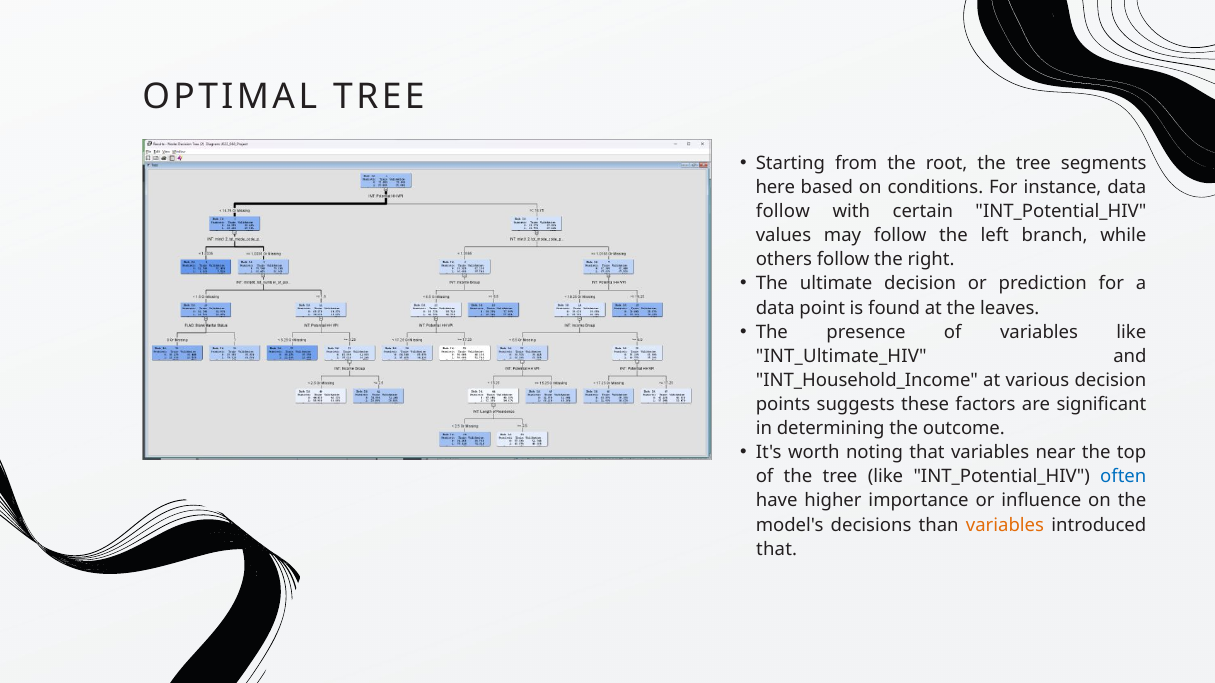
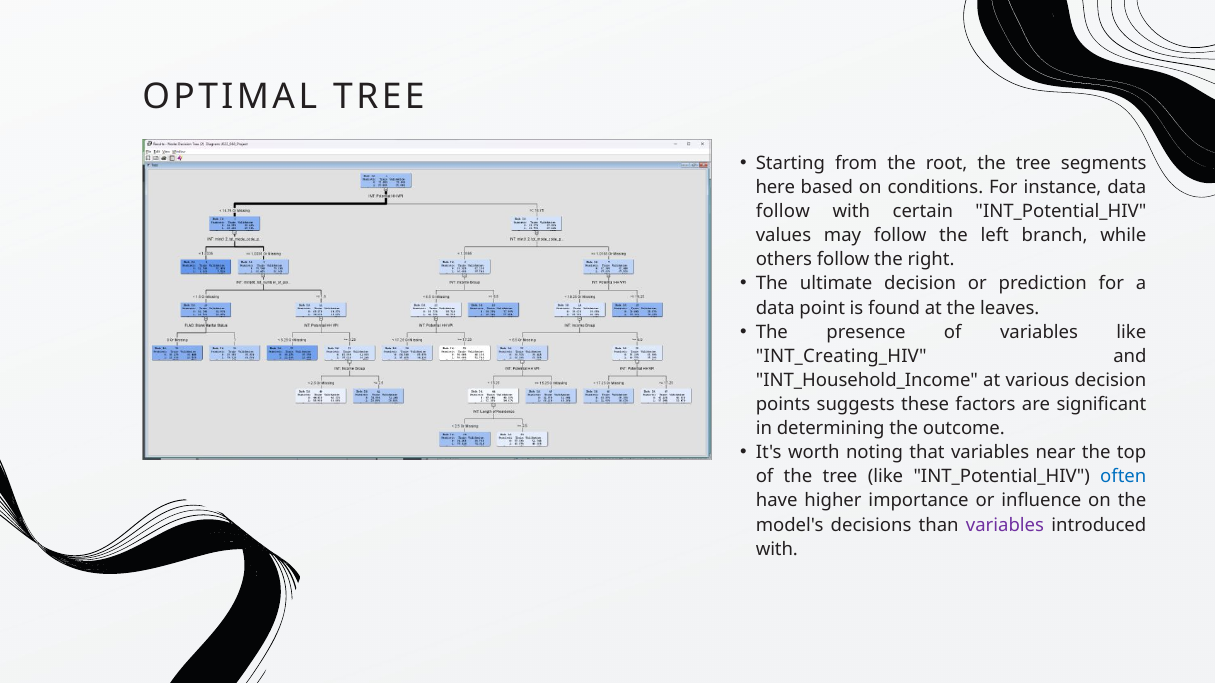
INT_Ultimate_HIV: INT_Ultimate_HIV -> INT_Creating_HIV
variables at (1005, 525) colour: orange -> purple
that at (777, 549): that -> with
